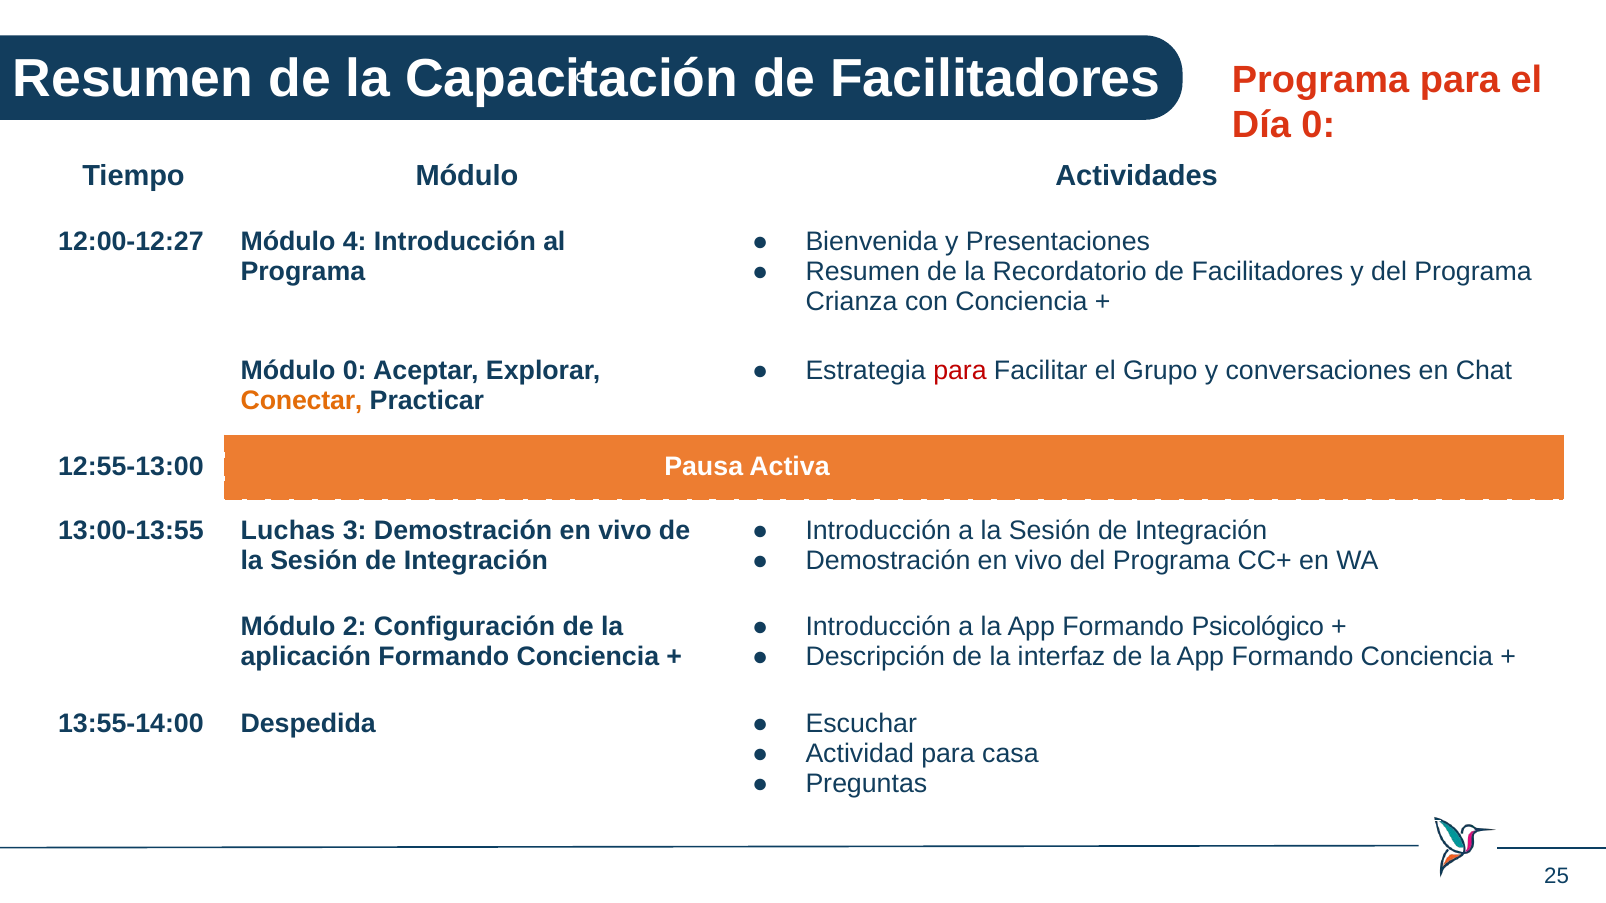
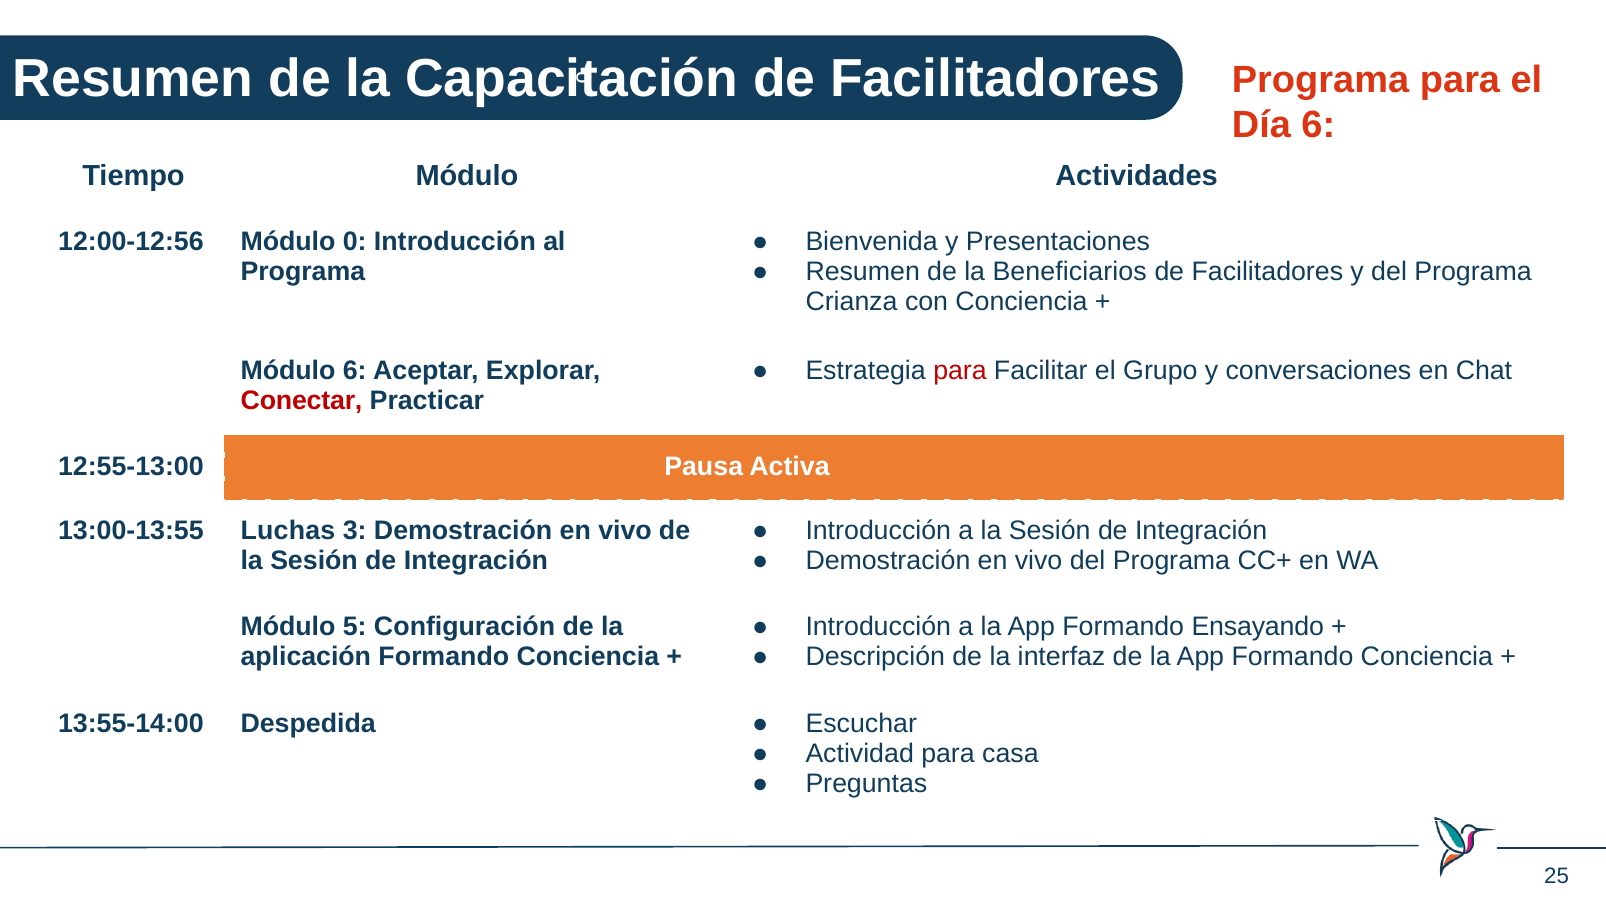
Día 0: 0 -> 6
12:00-12:27: 12:00-12:27 -> 12:00-12:56
4: 4 -> 0
Recordatorio: Recordatorio -> Beneficiarios
Módulo 0: 0 -> 6
Conectar colour: orange -> red
Psicológico: Psicológico -> Ensayando
2: 2 -> 5
